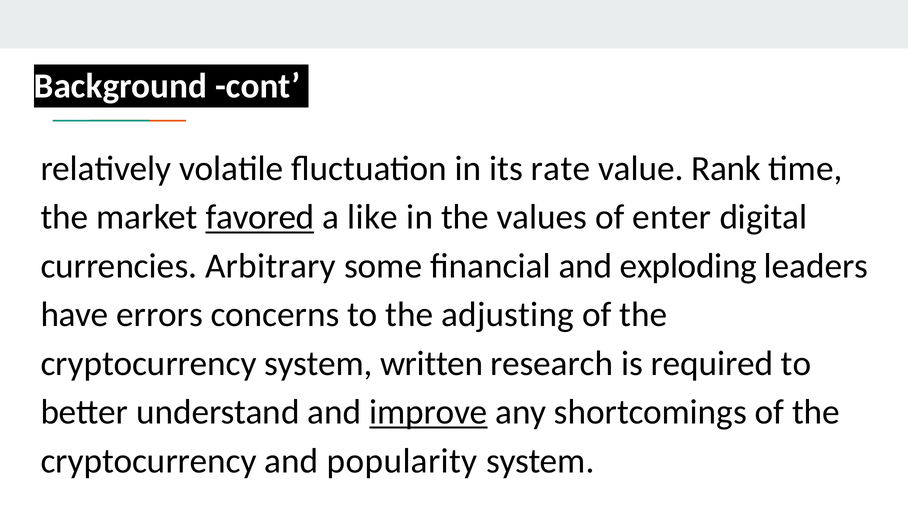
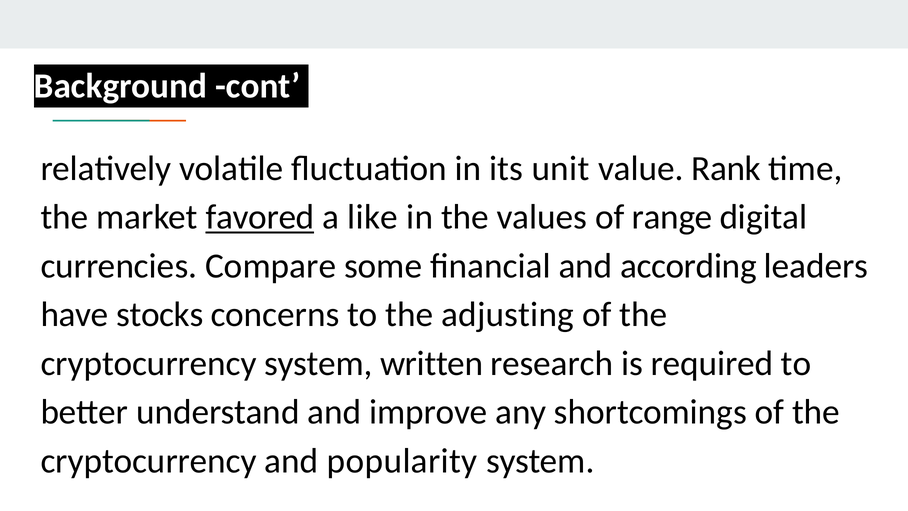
rate: rate -> unit
enter: enter -> range
Arbitrary: Arbitrary -> Compare
exploding: exploding -> according
errors: errors -> stocks
improve underline: present -> none
